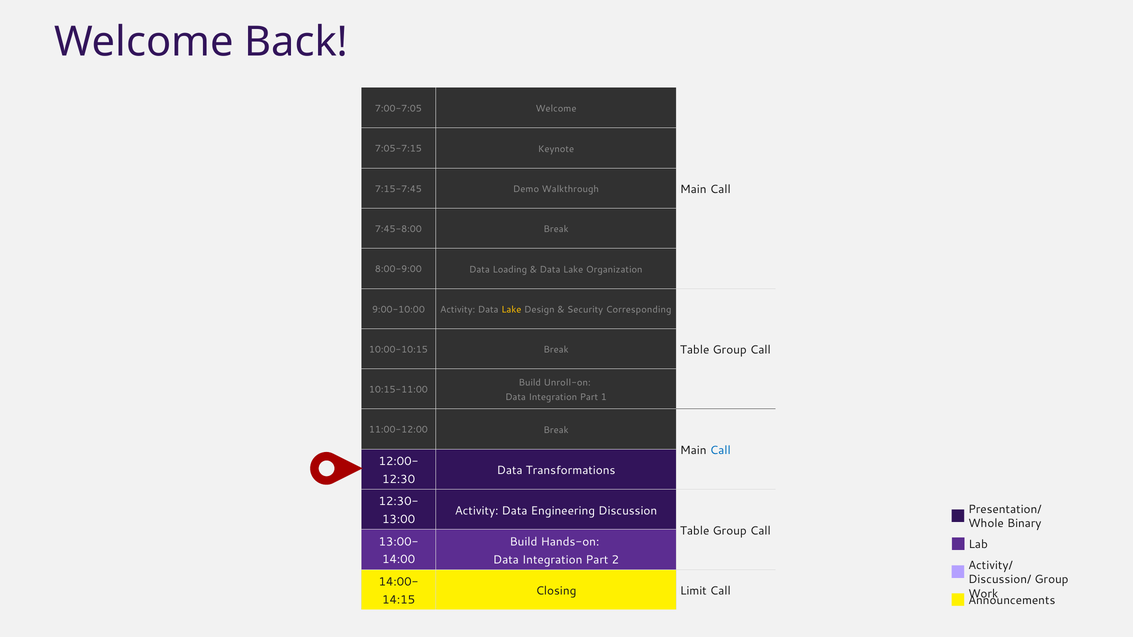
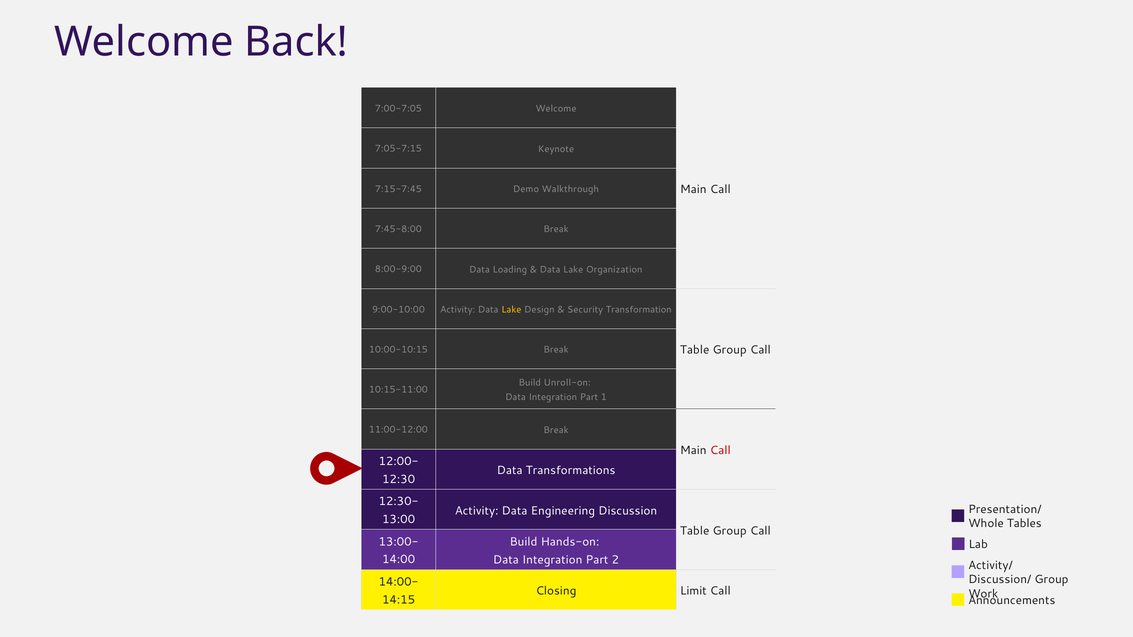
Corresponding: Corresponding -> Transformation
Call at (720, 451) colour: blue -> red
Binary: Binary -> Tables
